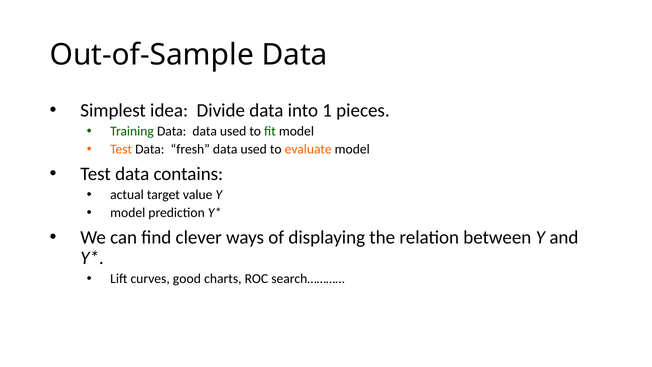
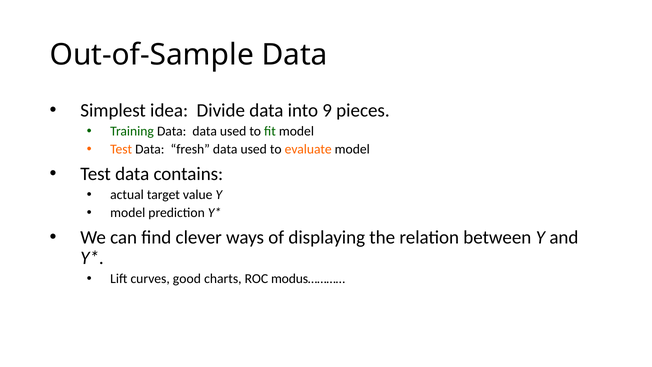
1: 1 -> 9
search…………: search………… -> modus…………
